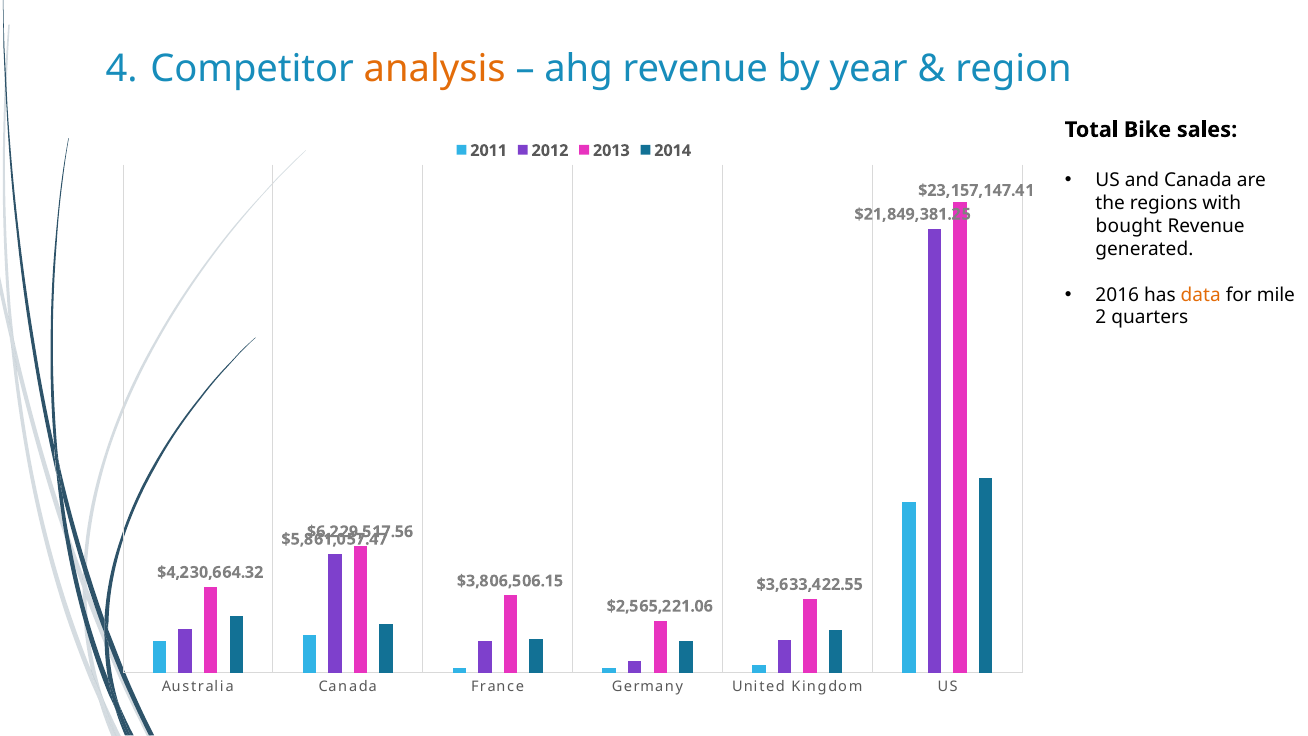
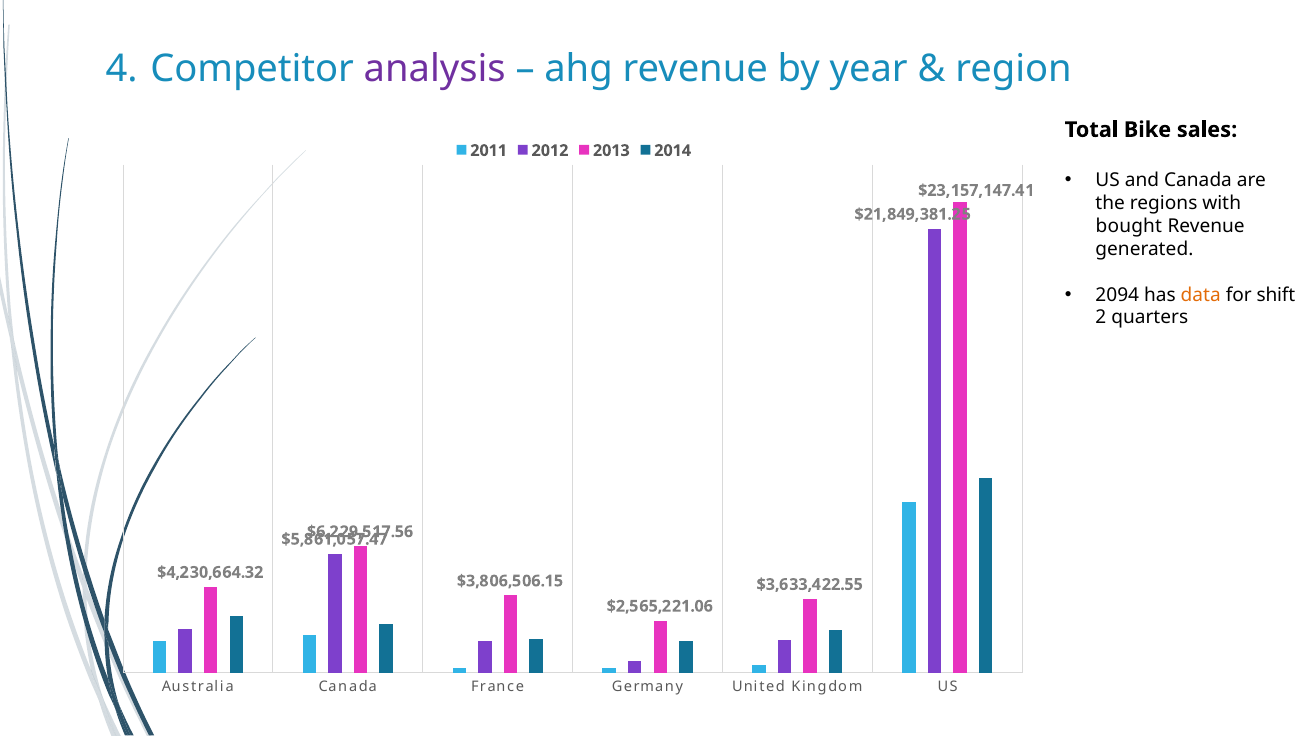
analysis colour: orange -> purple
2016: 2016 -> 2094
mile: mile -> shift
